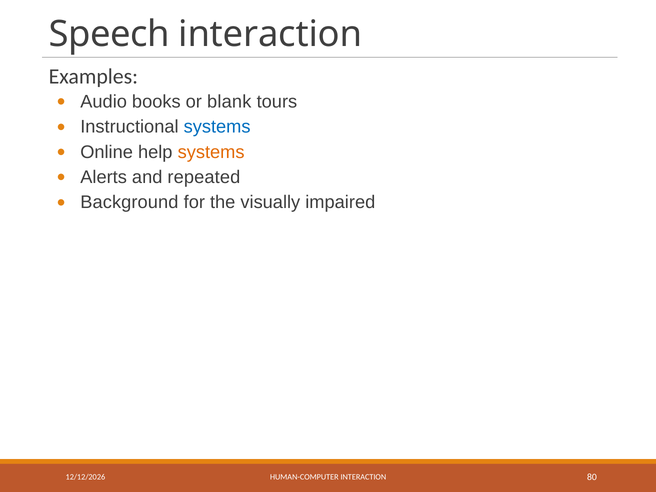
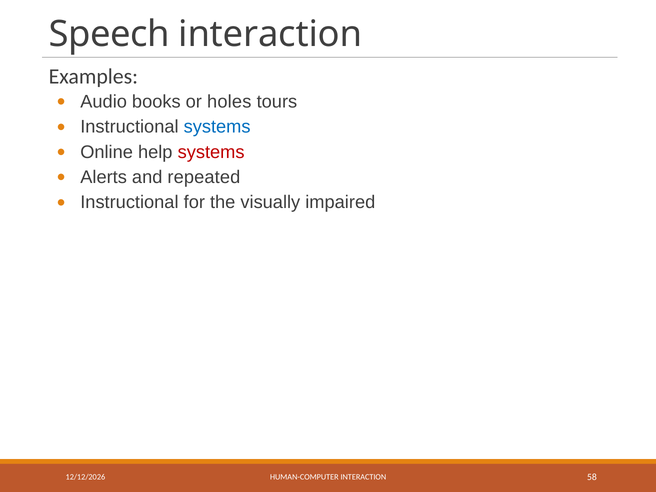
blank: blank -> holes
systems at (211, 152) colour: orange -> red
Background at (129, 202): Background -> Instructional
80: 80 -> 58
